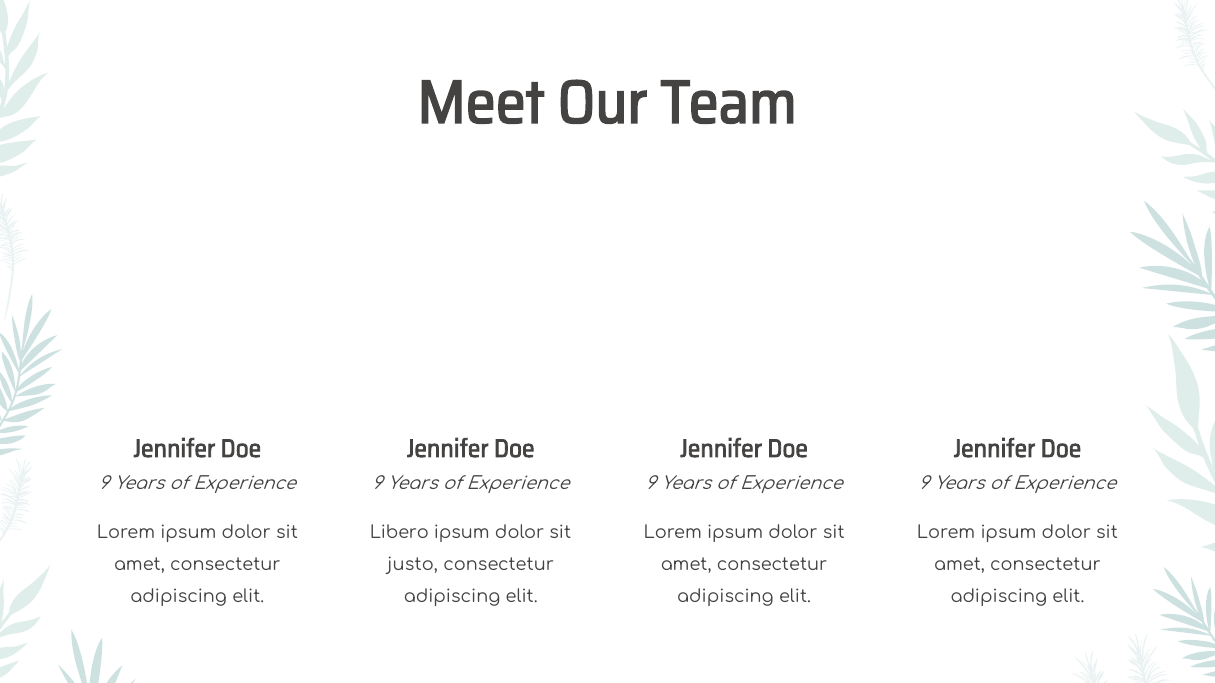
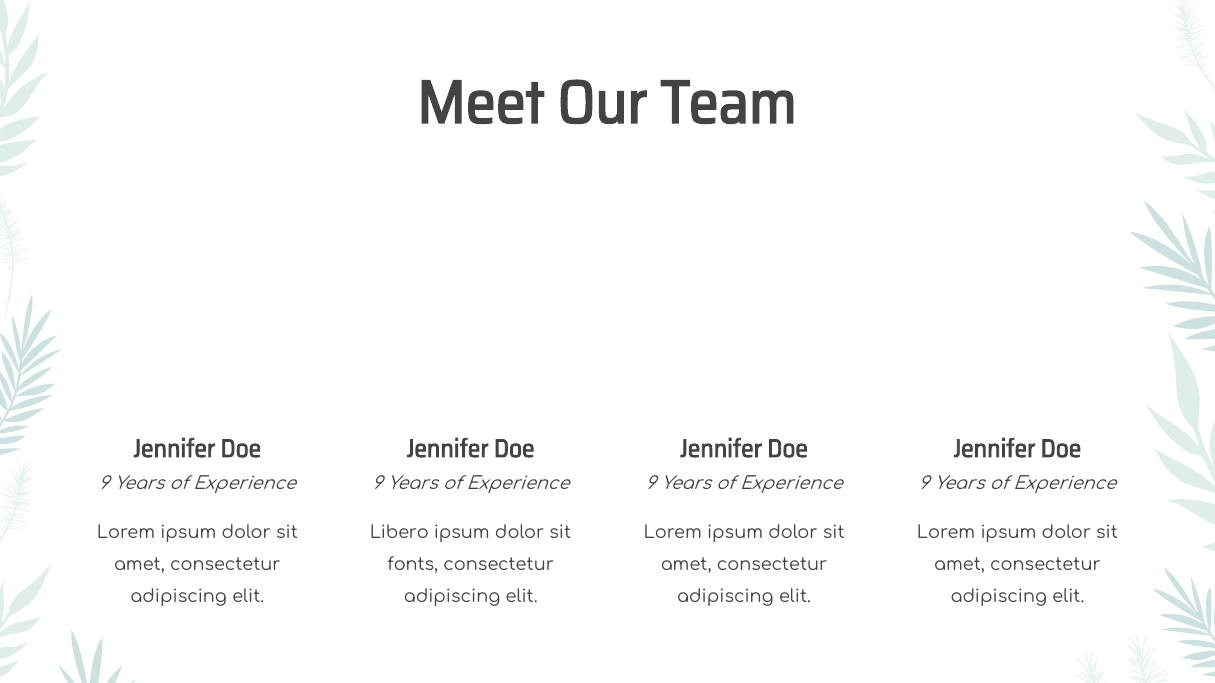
justo: justo -> fonts
